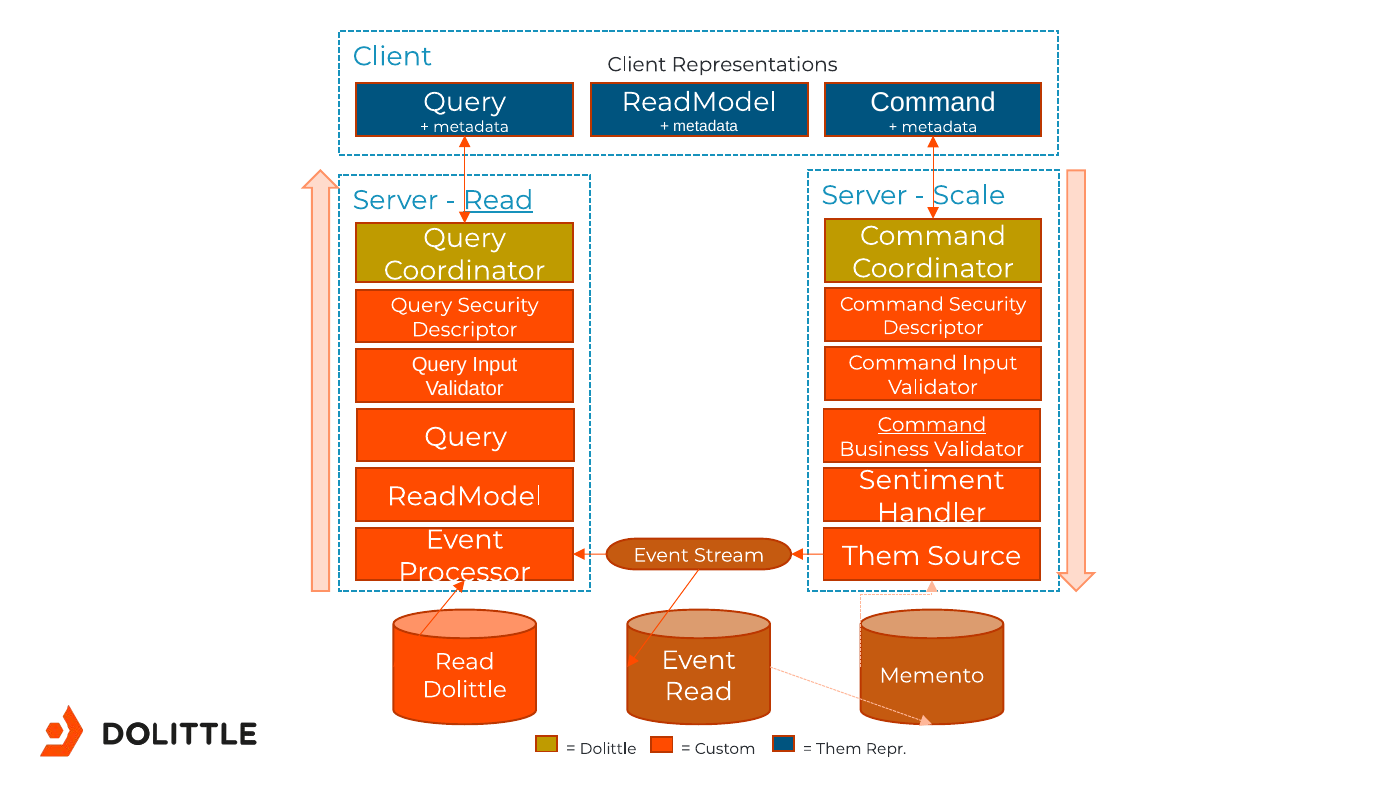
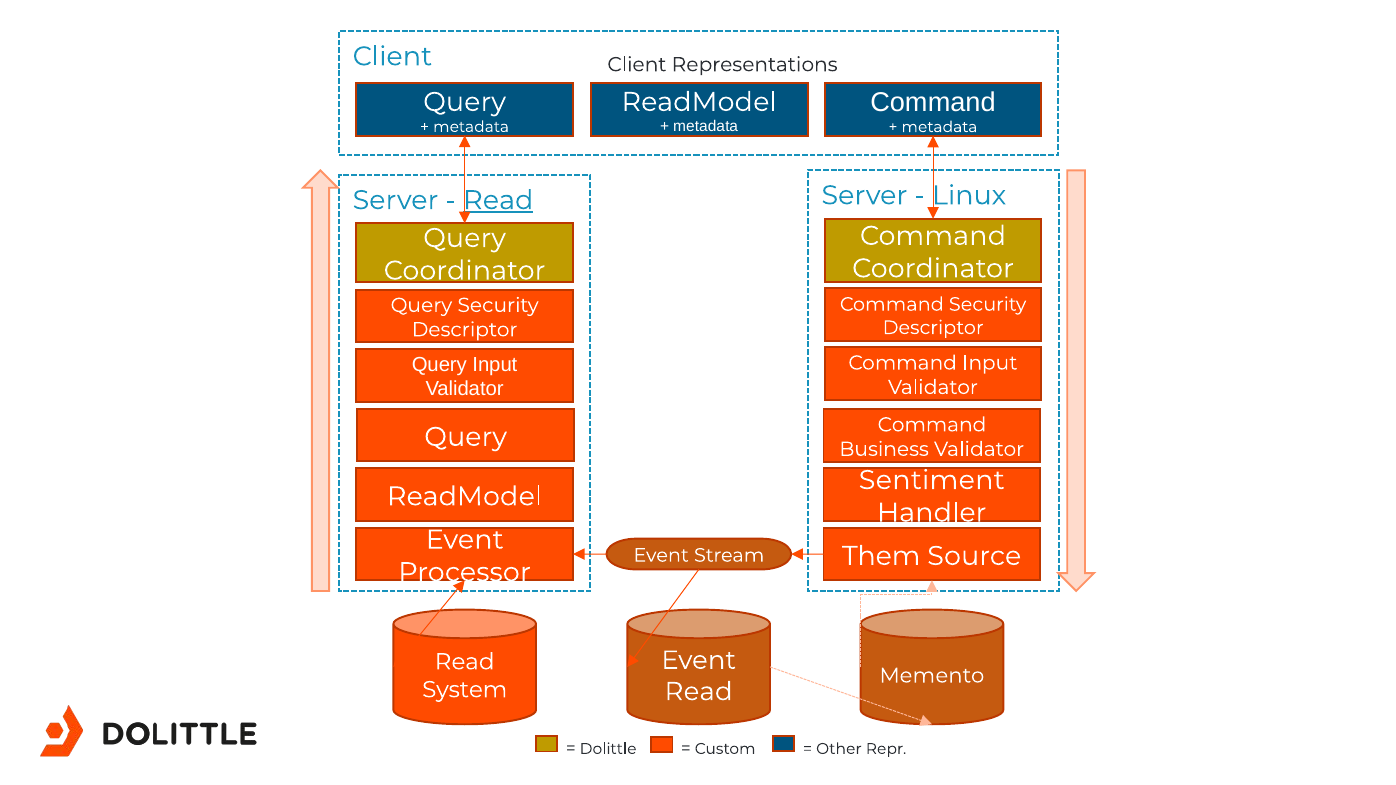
Scale: Scale -> Linux
Command at (932, 425) underline: present -> none
Dolittle at (465, 690): Dolittle -> System
Them at (839, 749): Them -> Other
